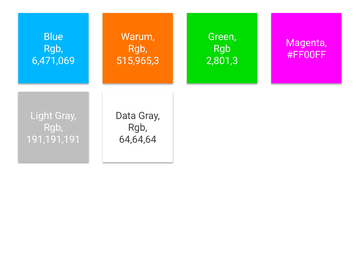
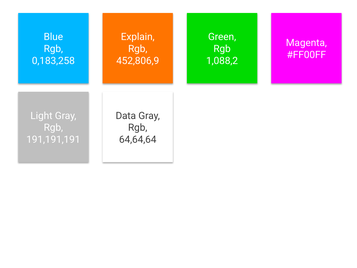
Warum: Warum -> Explain
6,471,069: 6,471,069 -> 0,183,258
515,965,3: 515,965,3 -> 452,806,9
2,801,3: 2,801,3 -> 1,088,2
